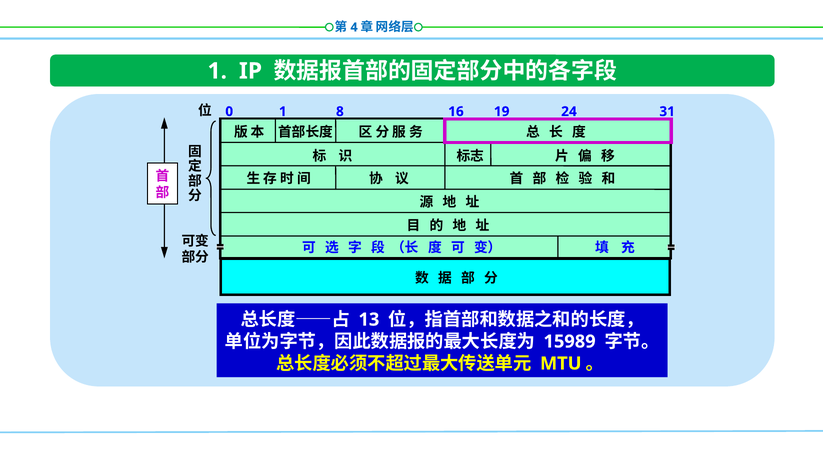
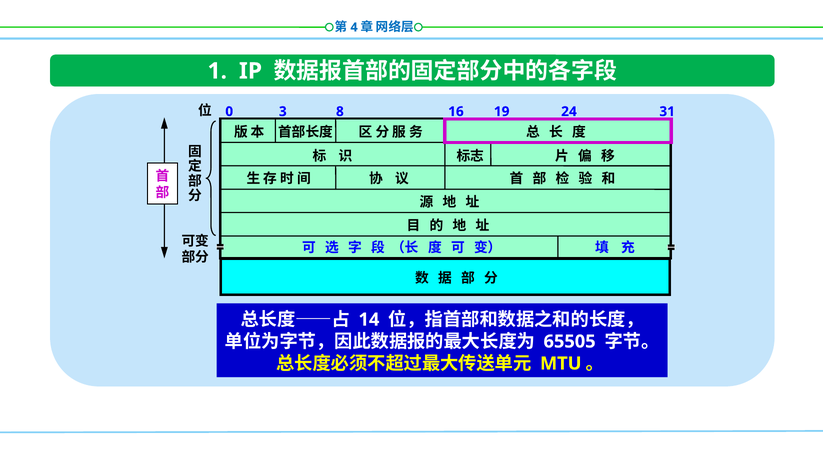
0 1: 1 -> 3
13: 13 -> 14
15989: 15989 -> 65505
